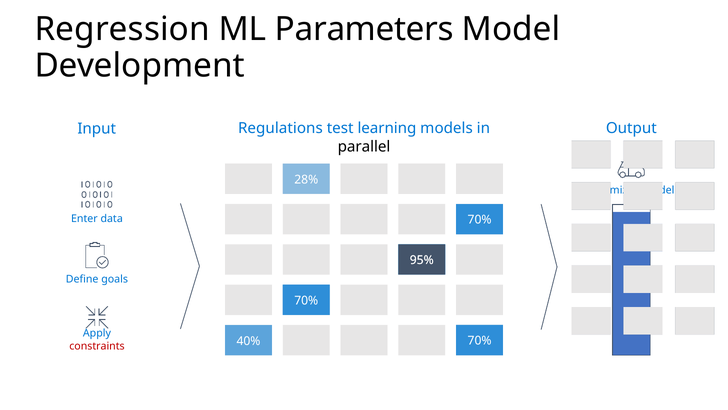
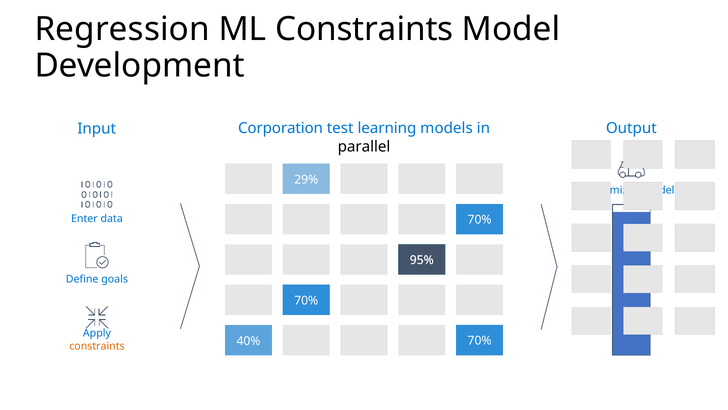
ML Parameters: Parameters -> Constraints
Regulations: Regulations -> Corporation
28%: 28% -> 29%
constraints at (97, 346) colour: red -> orange
